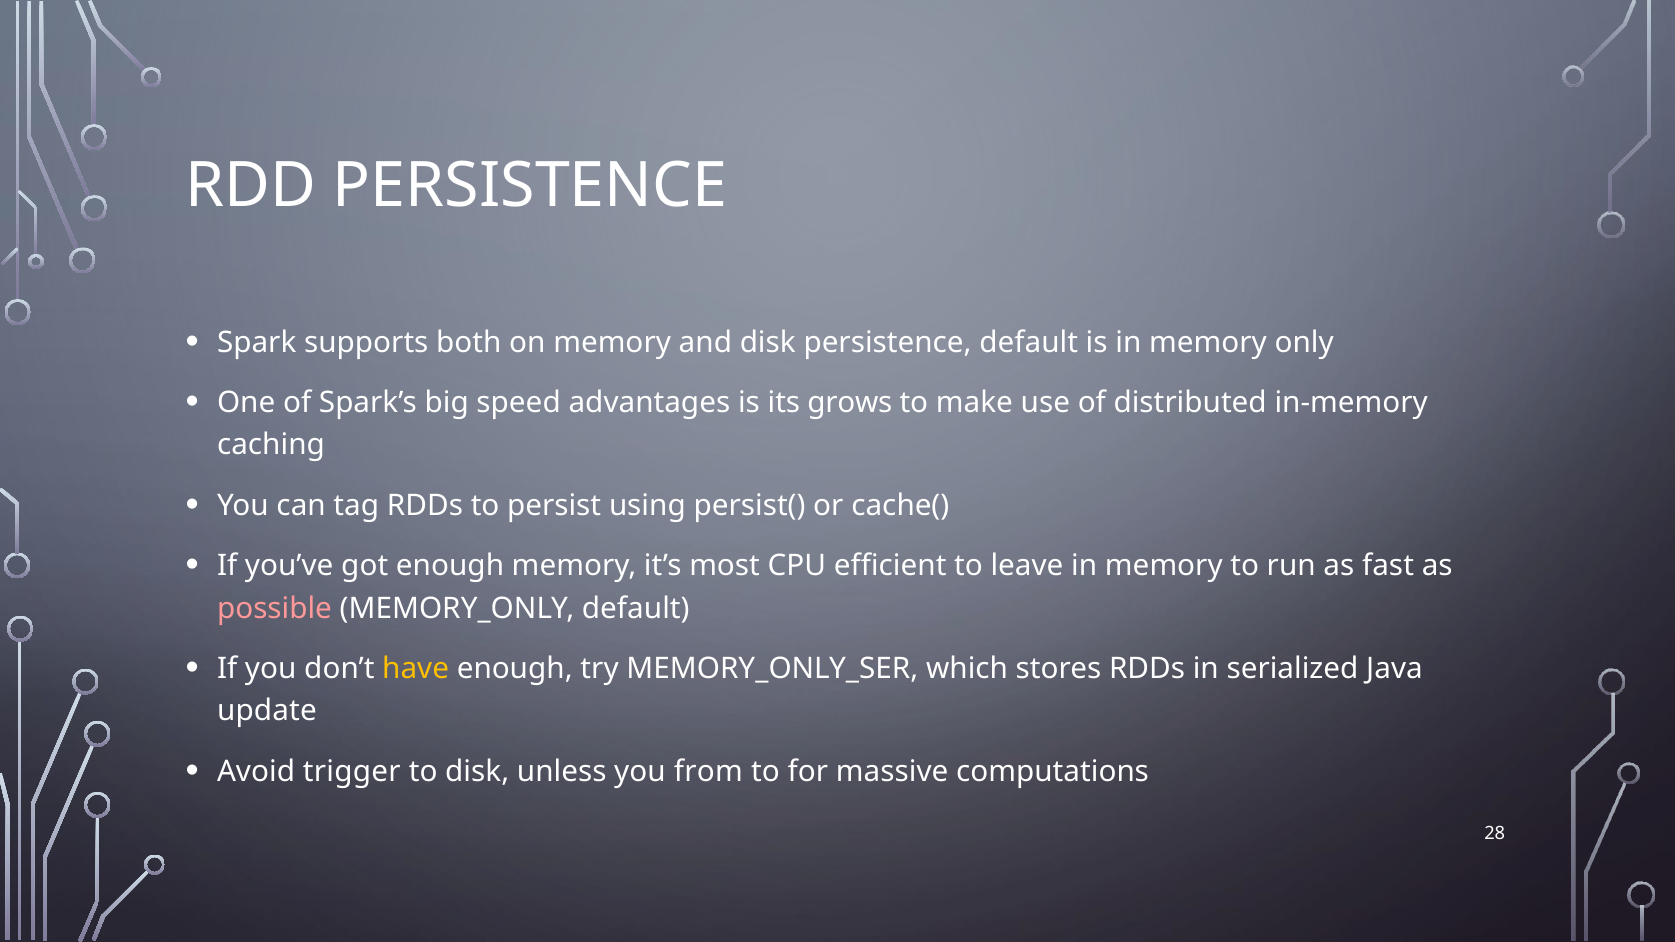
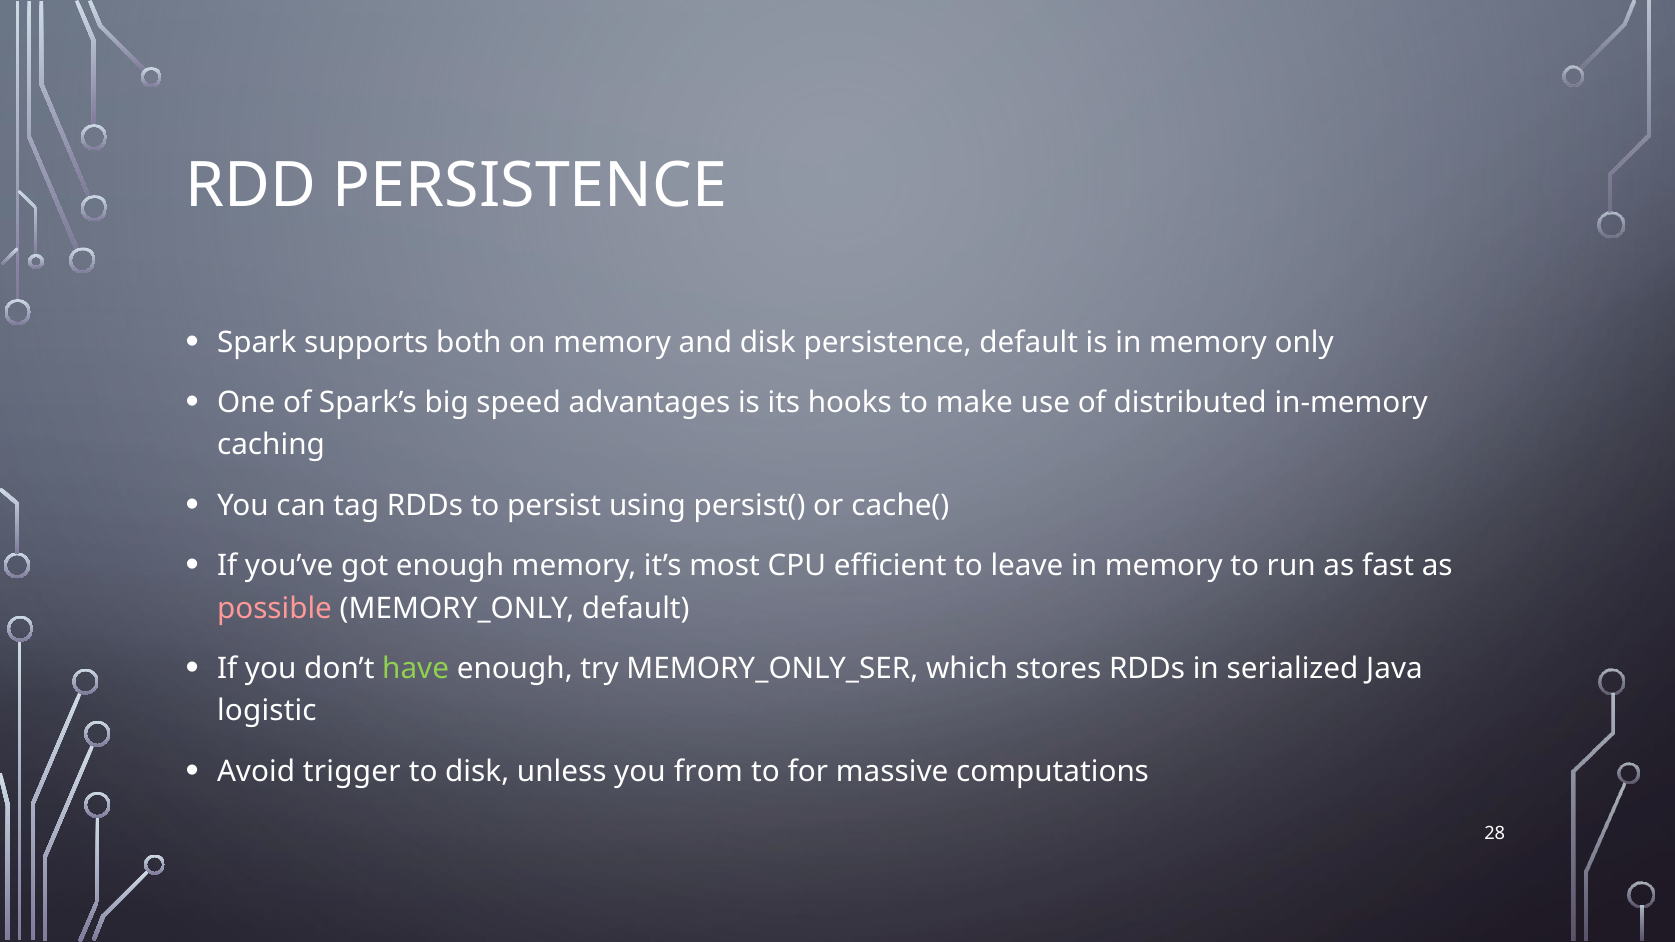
grows: grows -> hooks
have colour: yellow -> light green
update: update -> logistic
